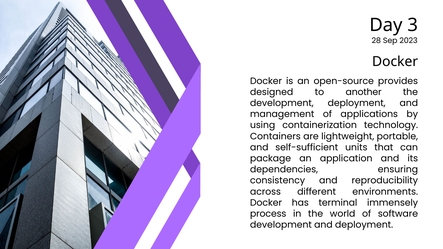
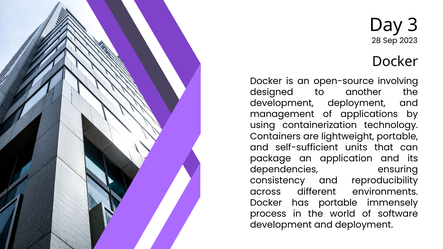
provides: provides -> involving
has terminal: terminal -> portable
